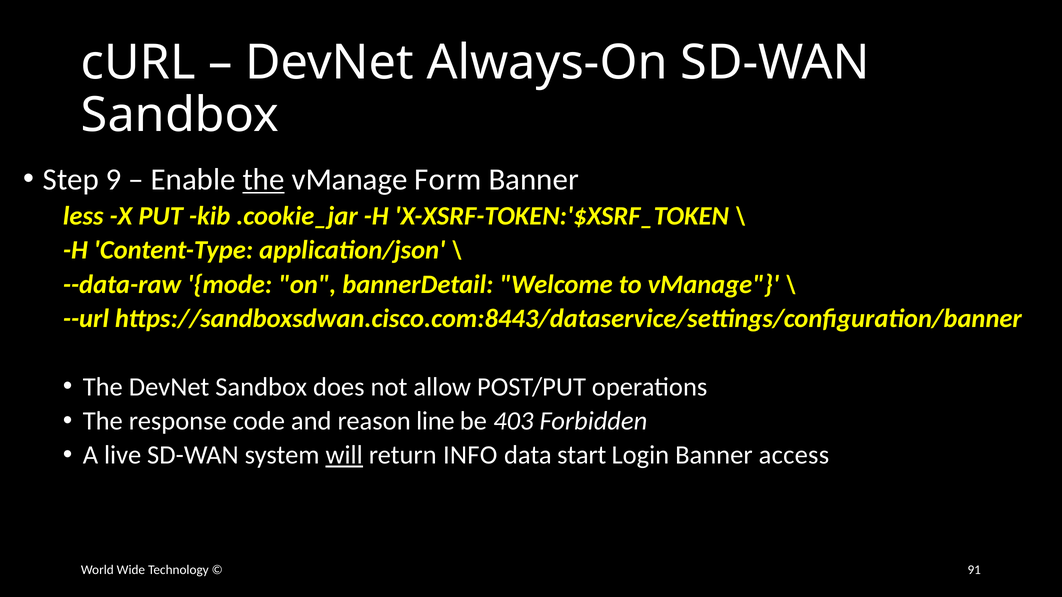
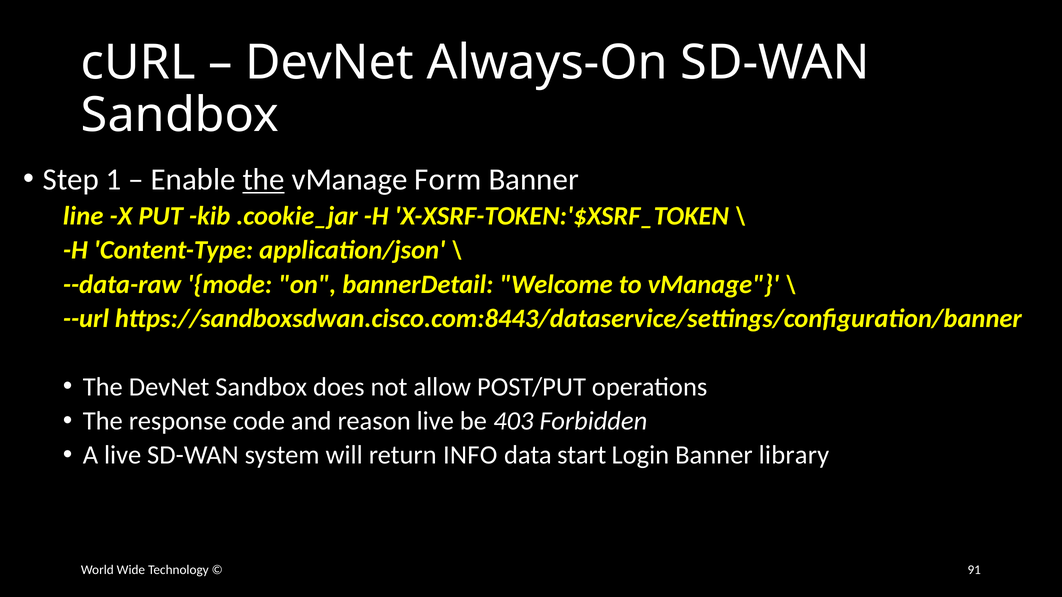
9: 9 -> 1
less: less -> line
reason line: line -> live
will underline: present -> none
access: access -> library
